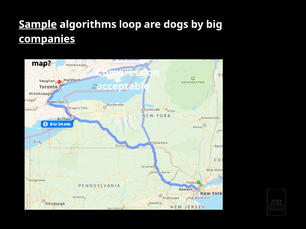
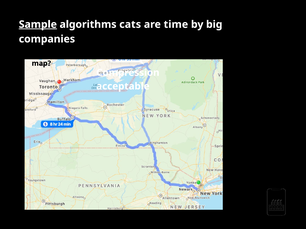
loop: loop -> cats
dogs: dogs -> time
companies underline: present -> none
